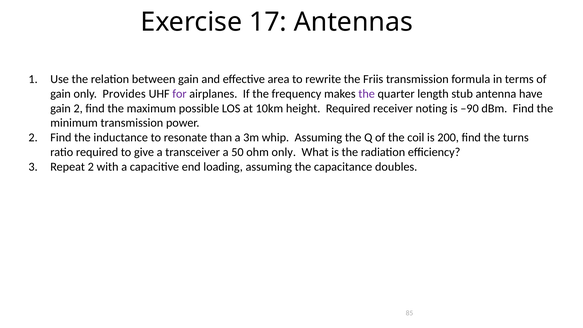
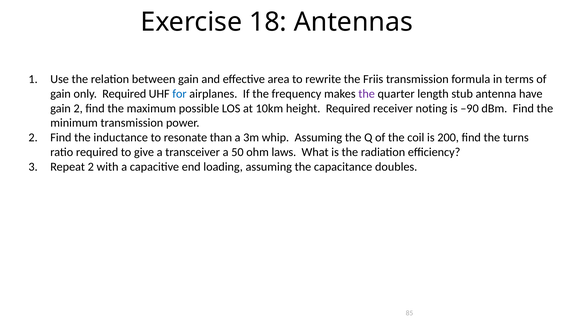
17: 17 -> 18
only Provides: Provides -> Required
for colour: purple -> blue
ohm only: only -> laws
